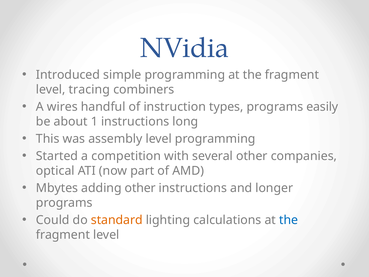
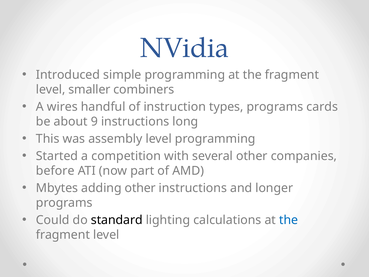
tracing: tracing -> smaller
easily: easily -> cards
1: 1 -> 9
optical: optical -> before
standard colour: orange -> black
